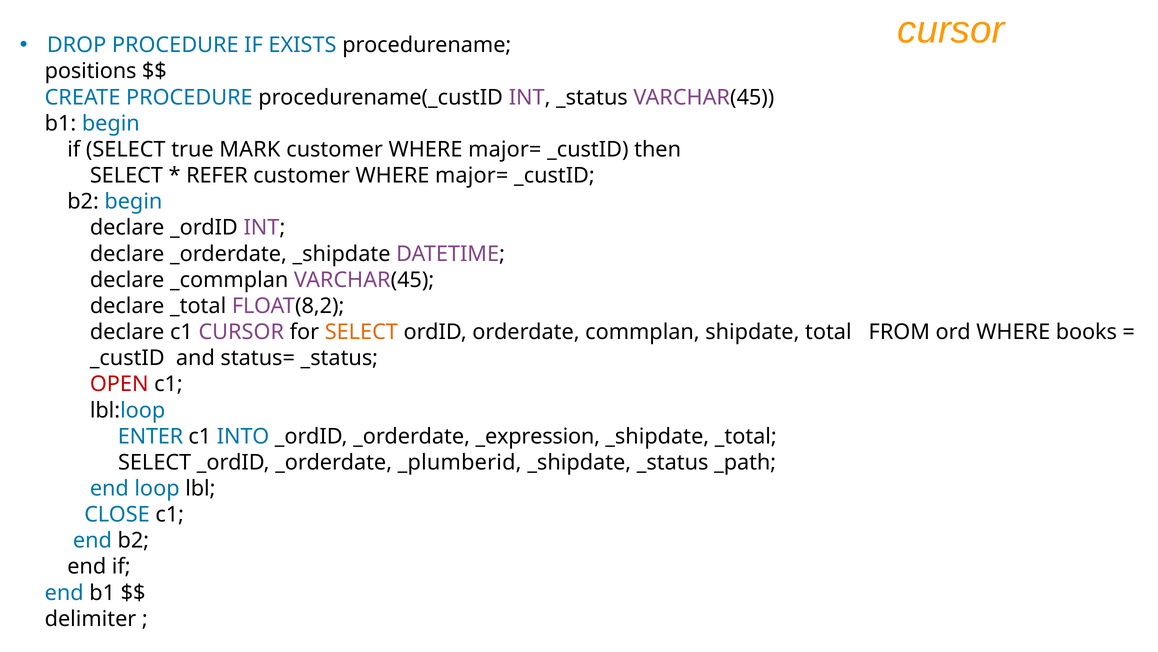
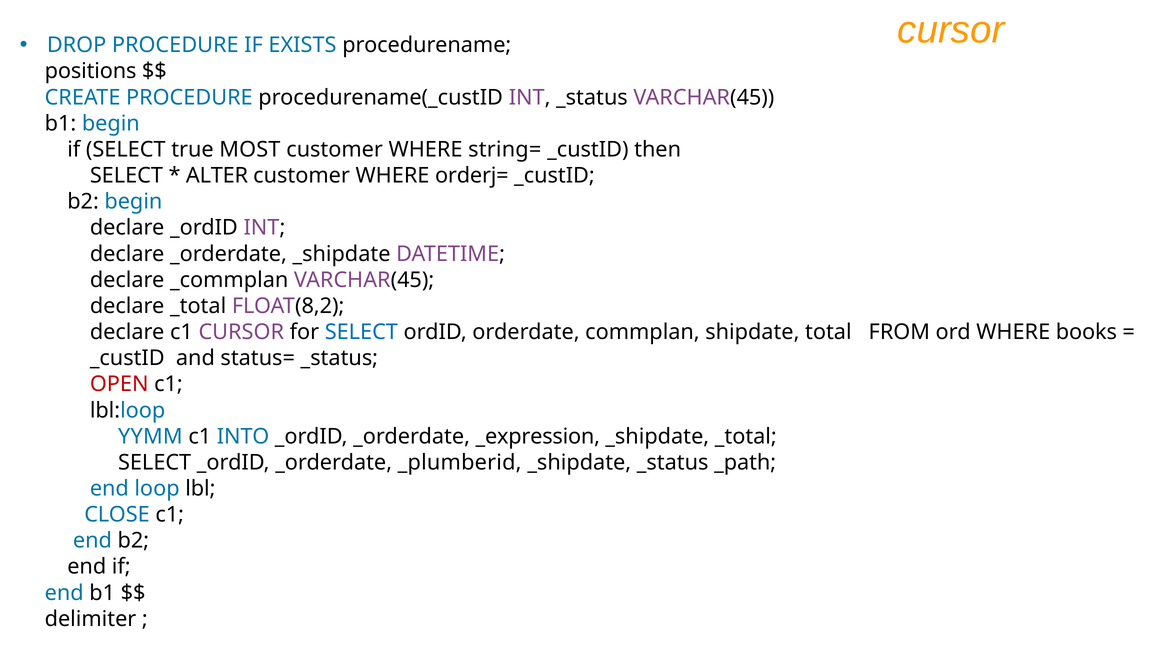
MARK: MARK -> MOST
major= at (505, 149): major= -> string=
REFER: REFER -> ALTER
major= at (472, 175): major= -> orderj=
SELECT at (361, 332) colour: orange -> blue
ENTER: ENTER -> YYMM
